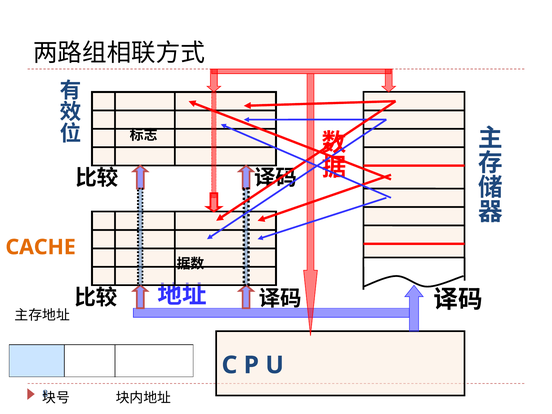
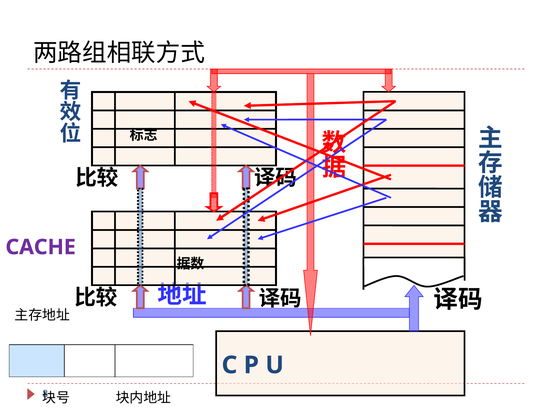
CACHE colour: orange -> purple
